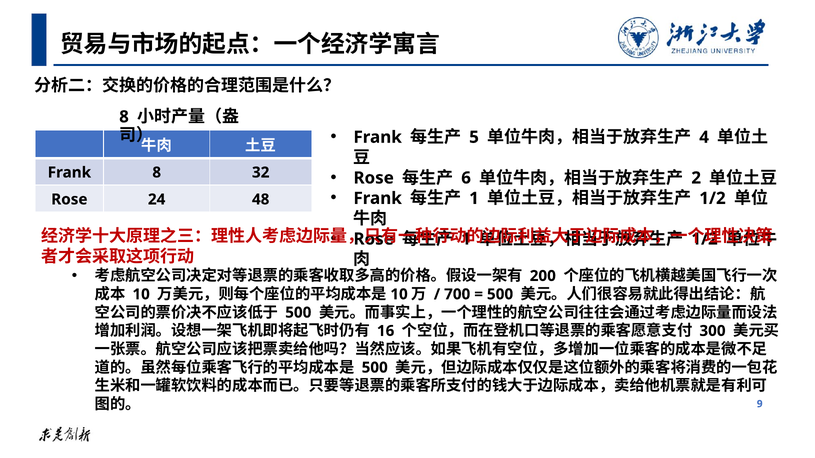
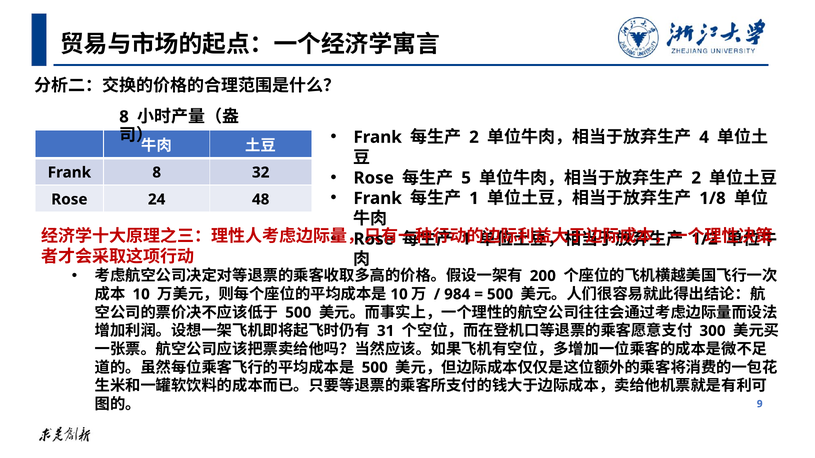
5 at (474, 137): 5 -> 2
6: 6 -> 5
1/2 at (712, 198): 1/2 -> 1/8
700: 700 -> 984
16: 16 -> 31
